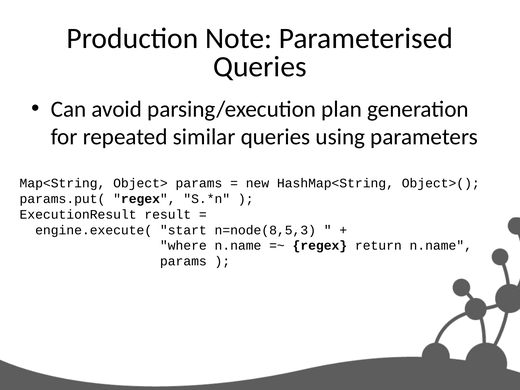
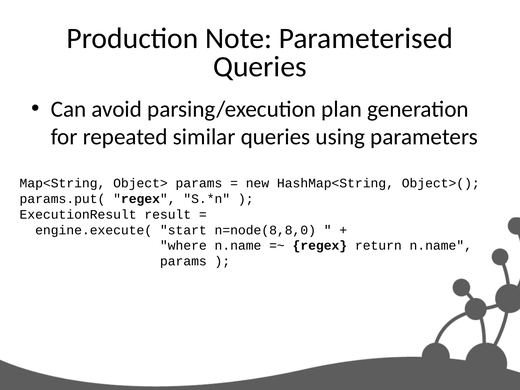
n=node(8,5,3: n=node(8,5,3 -> n=node(8,8,0
